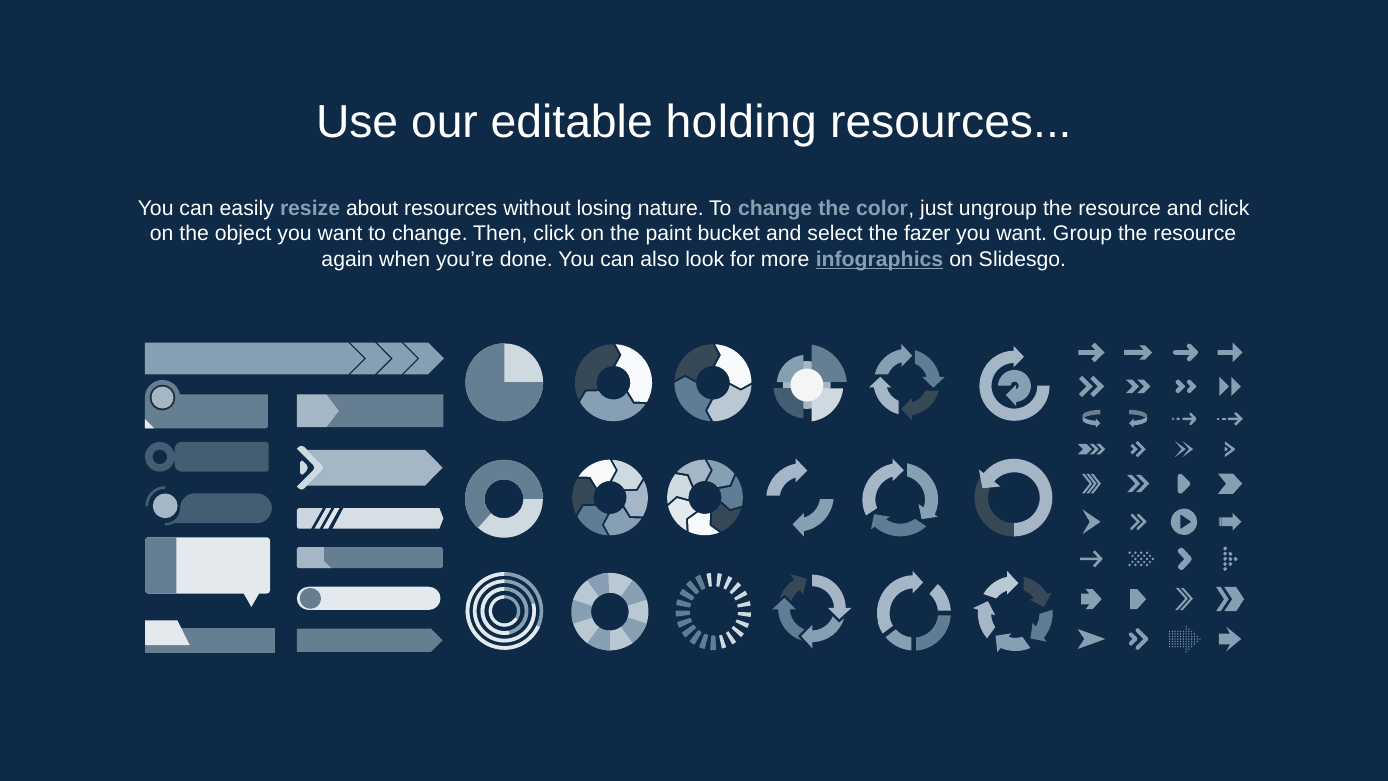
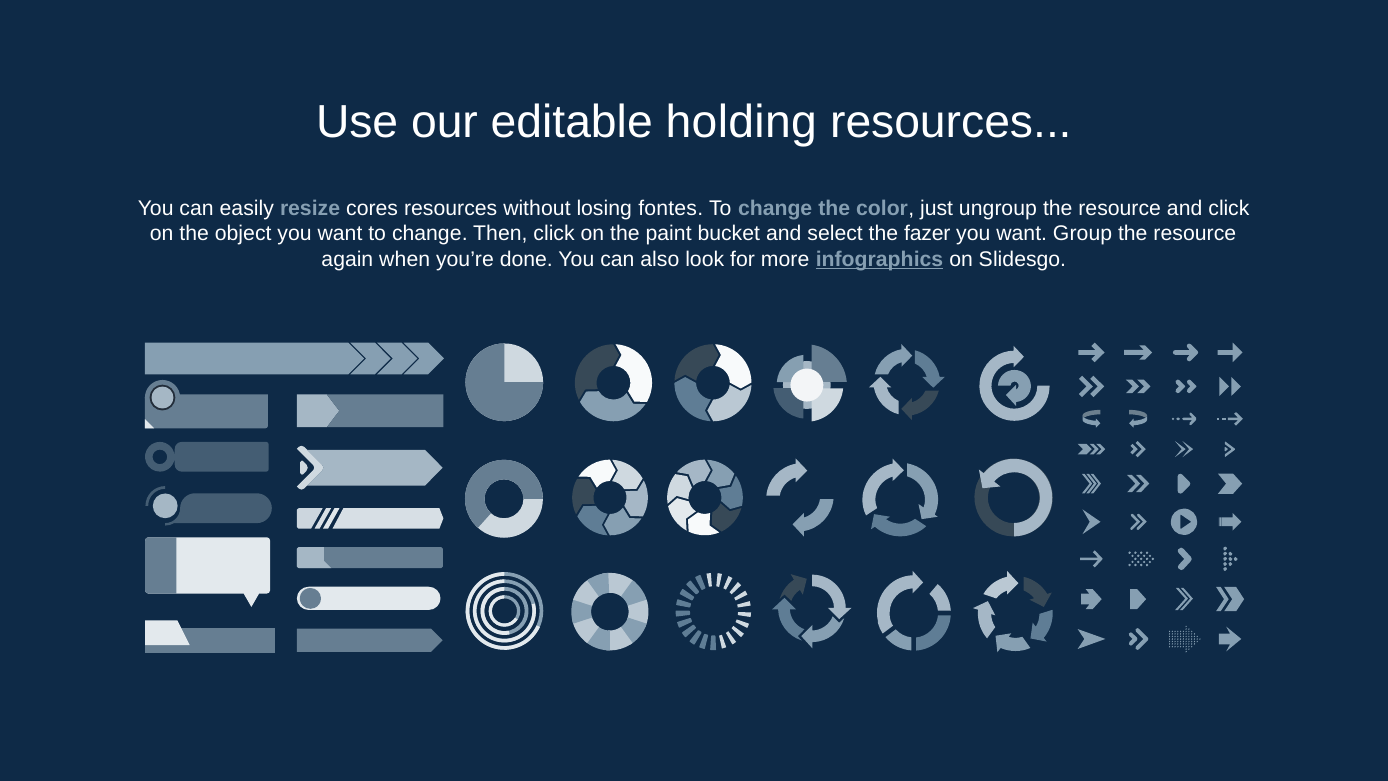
about: about -> cores
nature: nature -> fontes
